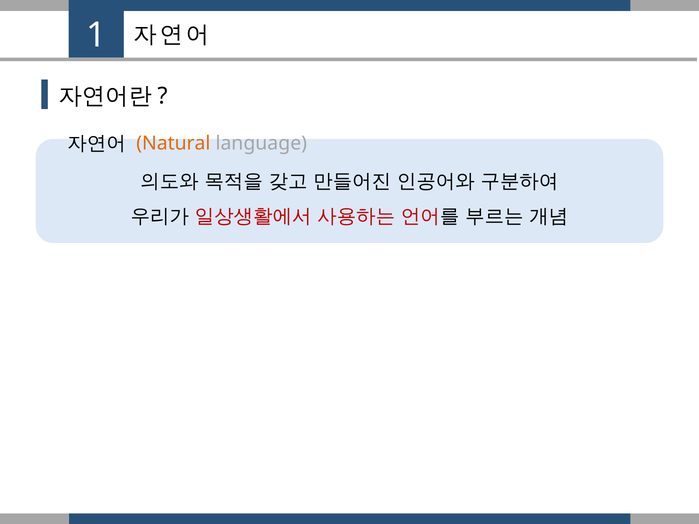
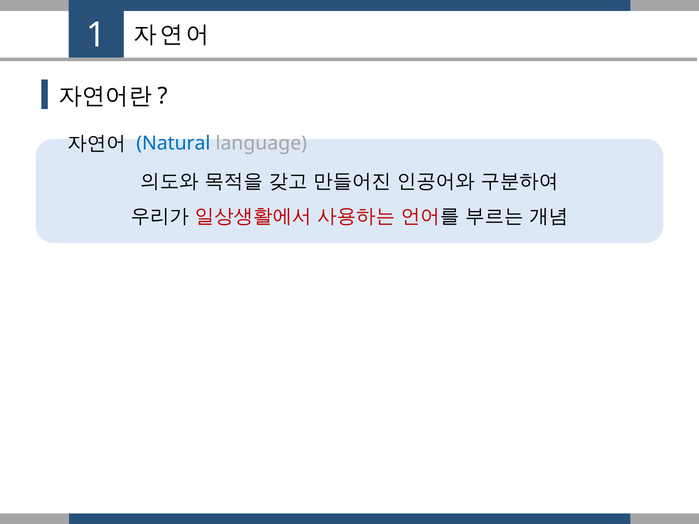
Natural colour: orange -> blue
